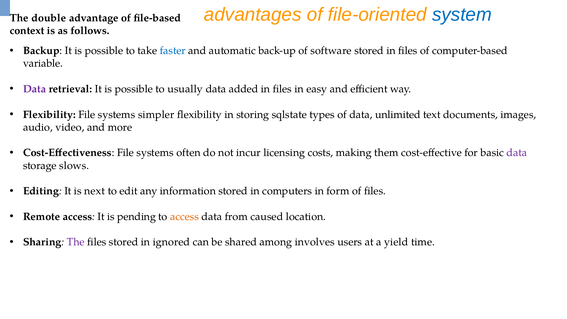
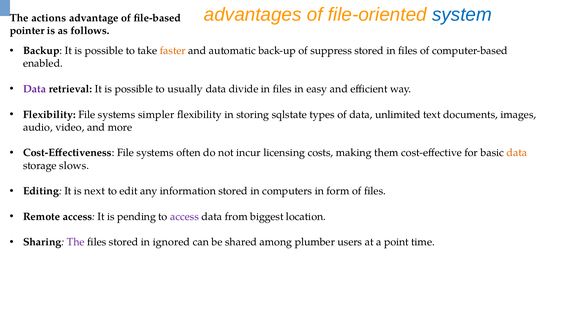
double: double -> actions
context: context -> pointer
faster colour: blue -> orange
software: software -> suppress
variable: variable -> enabled
added: added -> divide
data at (517, 153) colour: purple -> orange
access at (185, 217) colour: orange -> purple
caused: caused -> biggest
involves: involves -> plumber
yield: yield -> point
